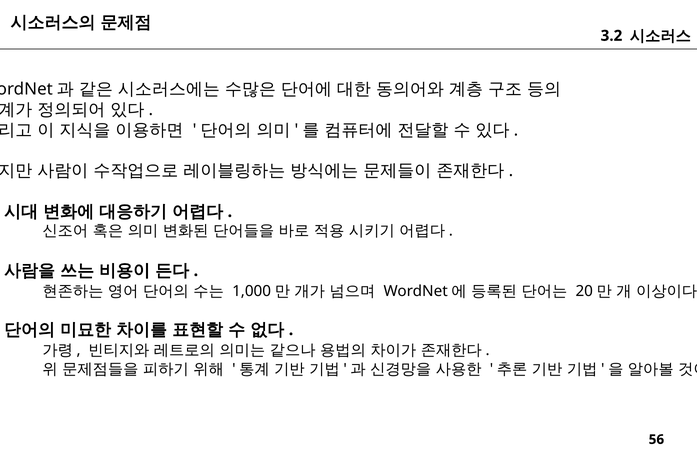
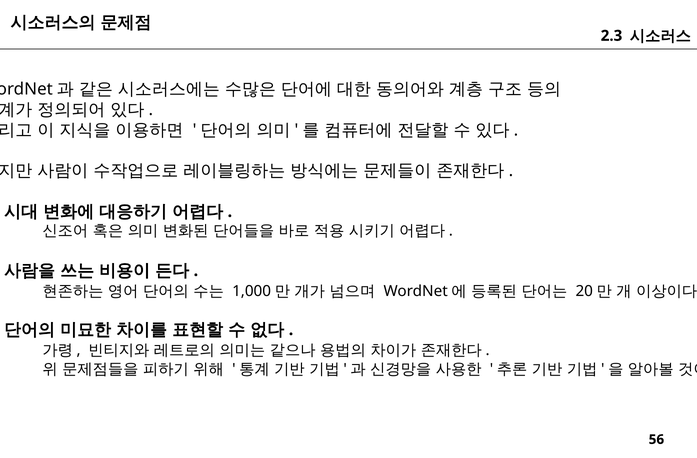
3.2: 3.2 -> 2.3
